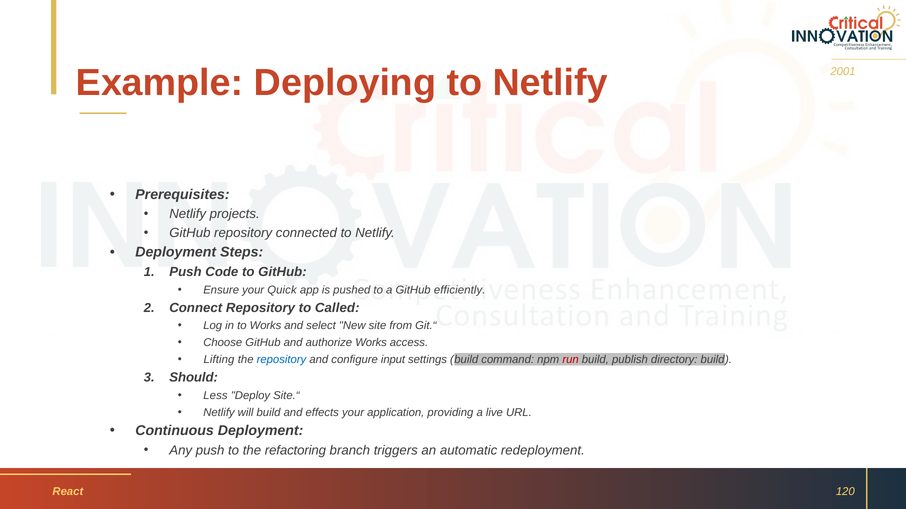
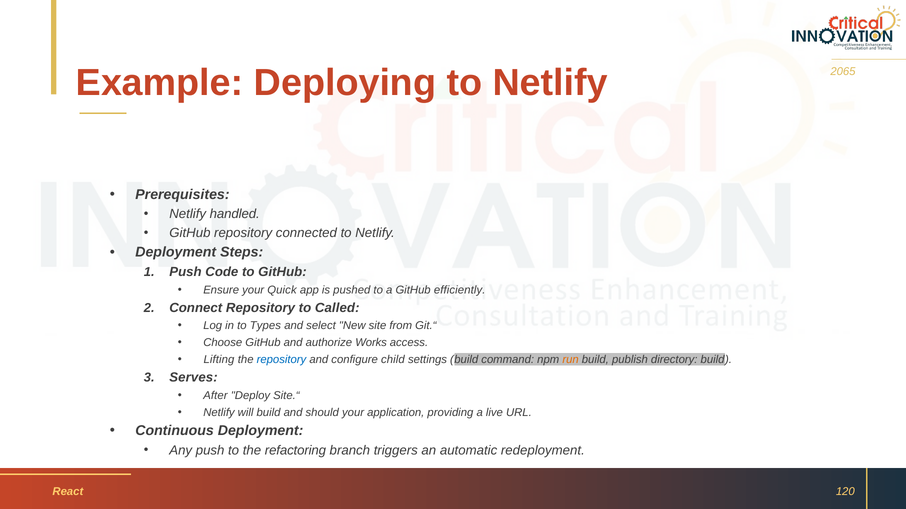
2001: 2001 -> 2065
projects: projects -> handled
to Works: Works -> Types
input: input -> child
run colour: red -> orange
Should: Should -> Serves
Less: Less -> After
effects: effects -> should
